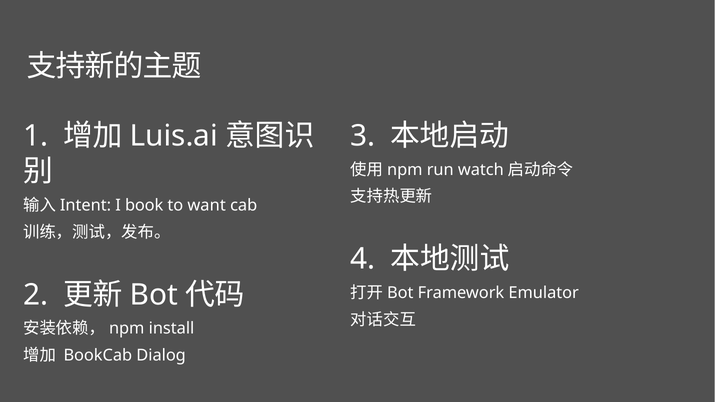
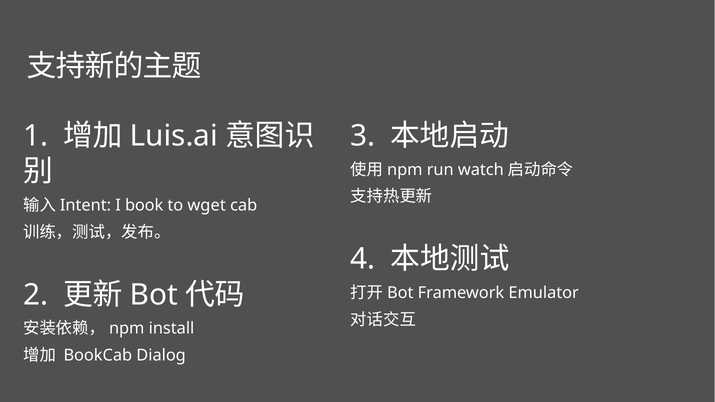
want: want -> wget
